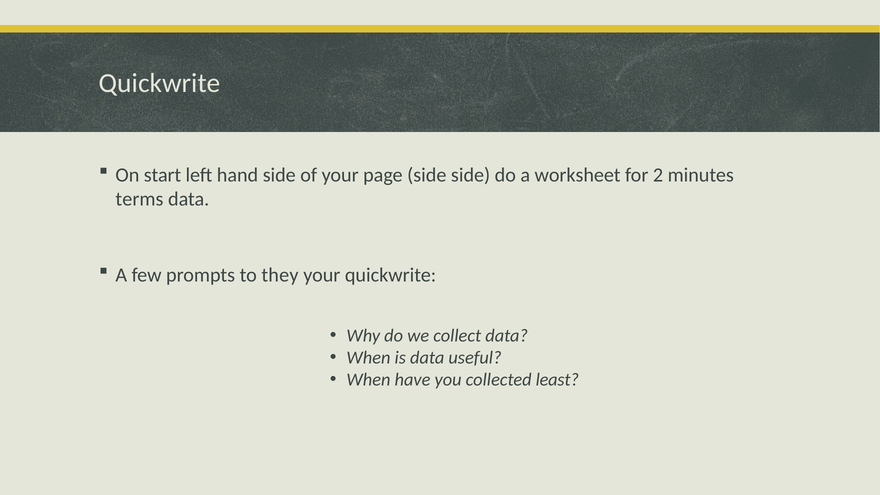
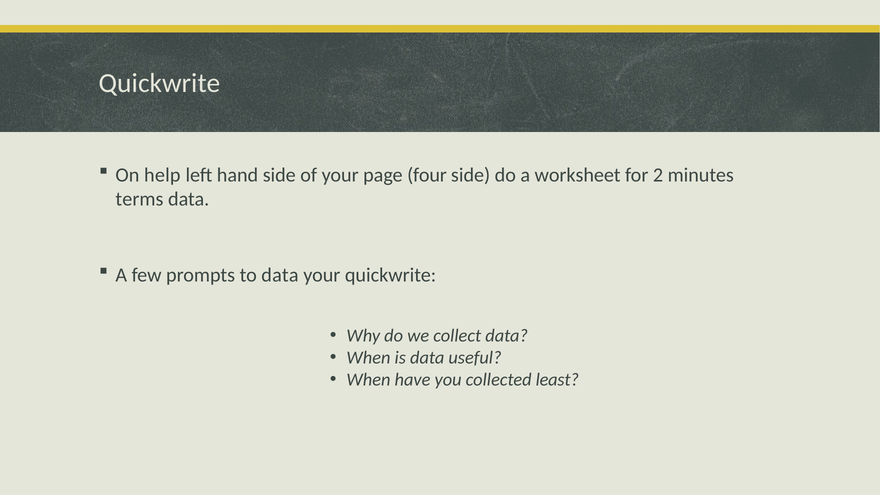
start: start -> help
page side: side -> four
to they: they -> data
